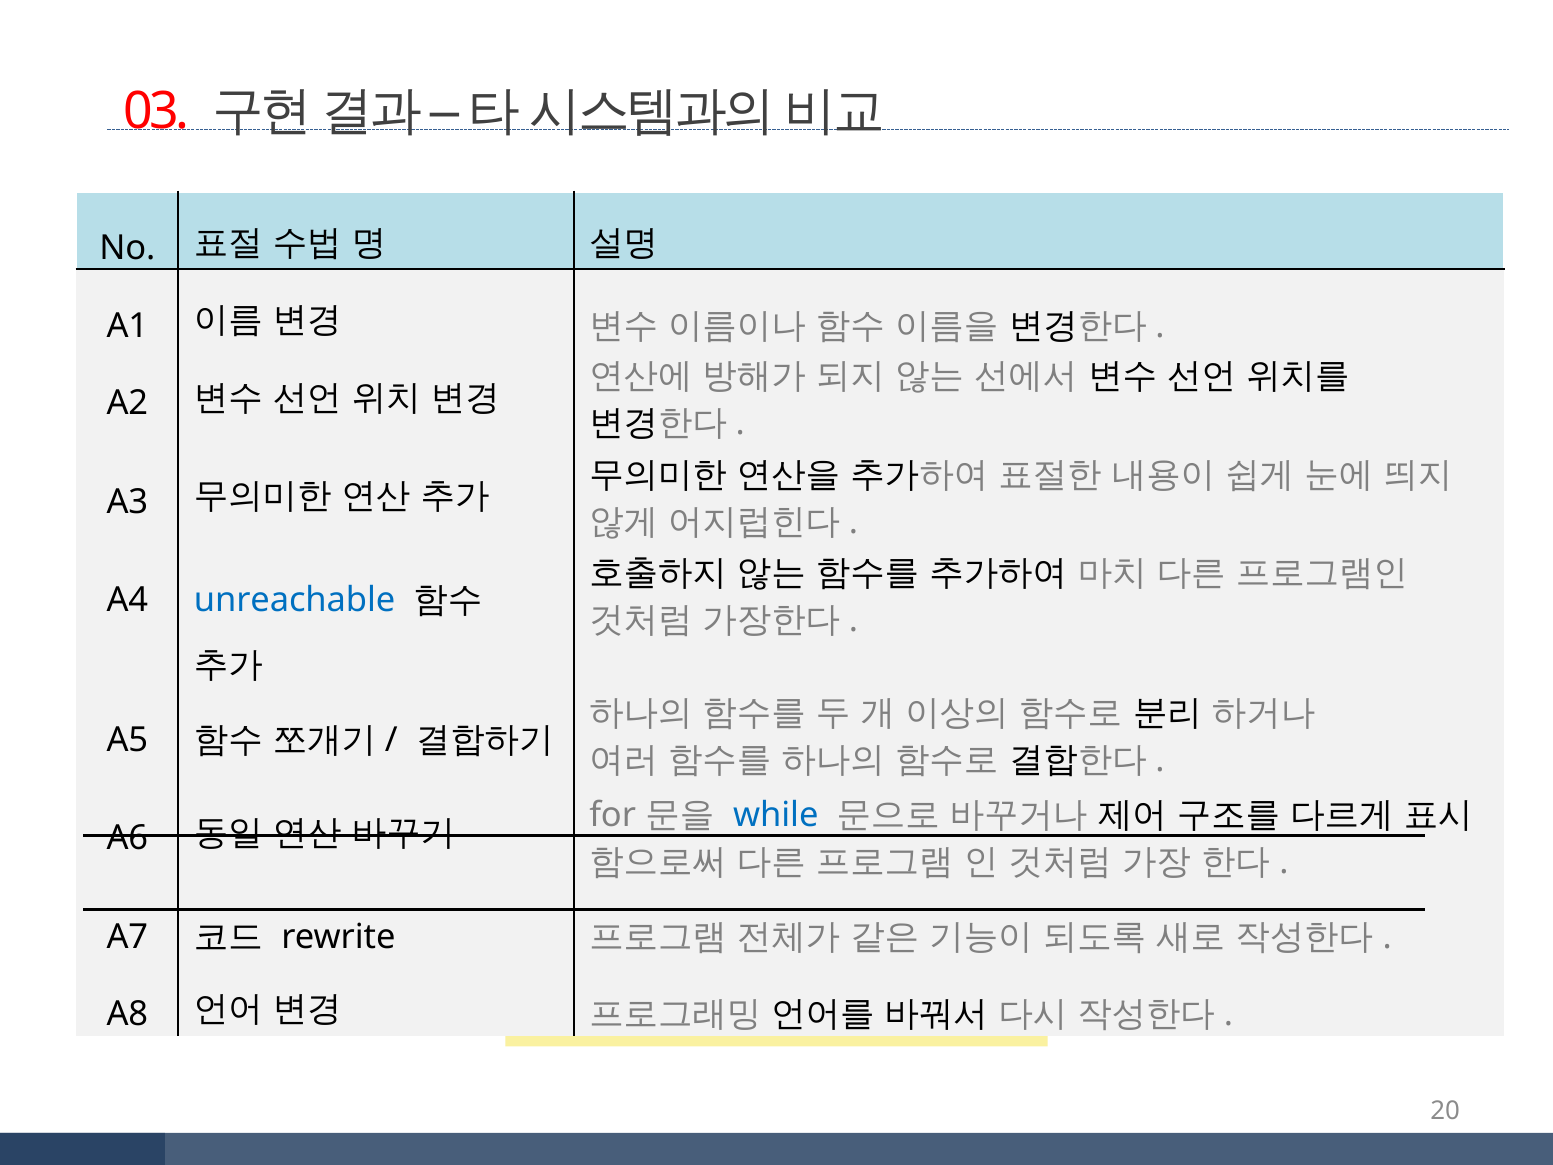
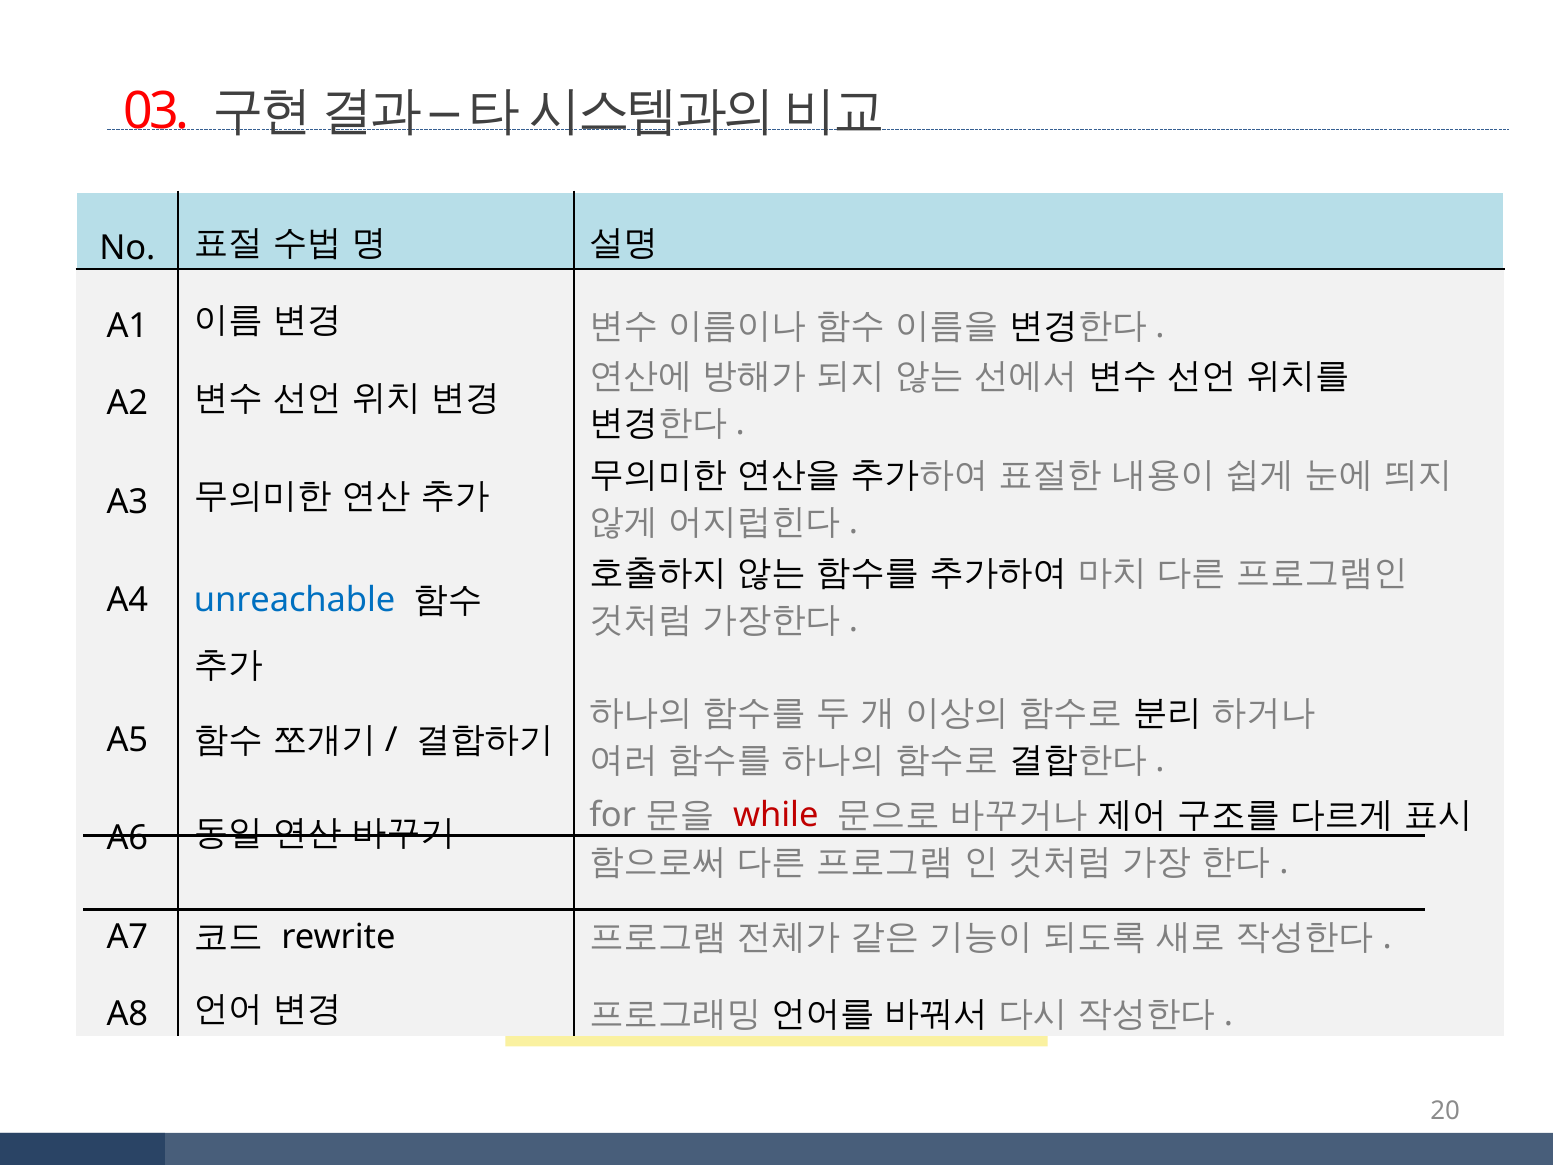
while colour: blue -> red
